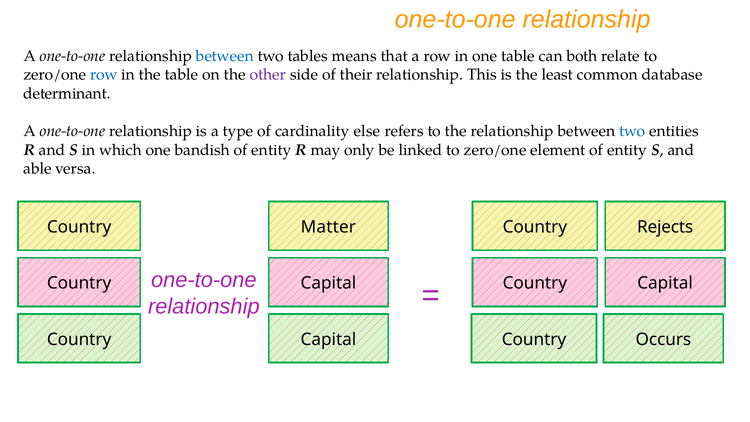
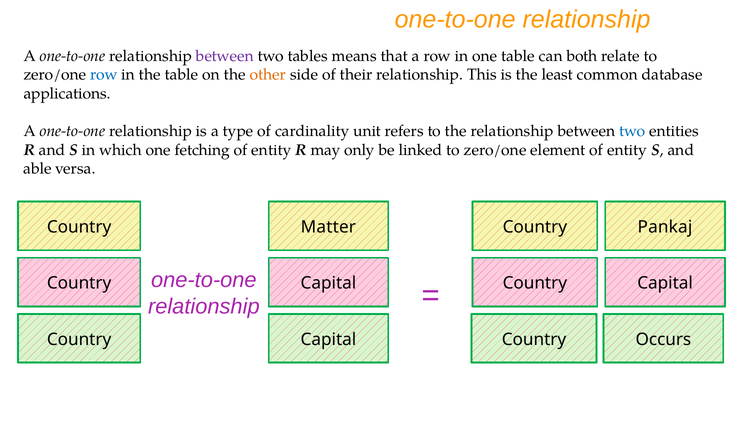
between at (225, 56) colour: blue -> purple
other colour: purple -> orange
determinant: determinant -> applications
else: else -> unit
bandish: bandish -> fetching
Rejects: Rejects -> Pankaj
